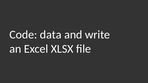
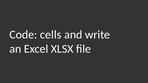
data: data -> cells
